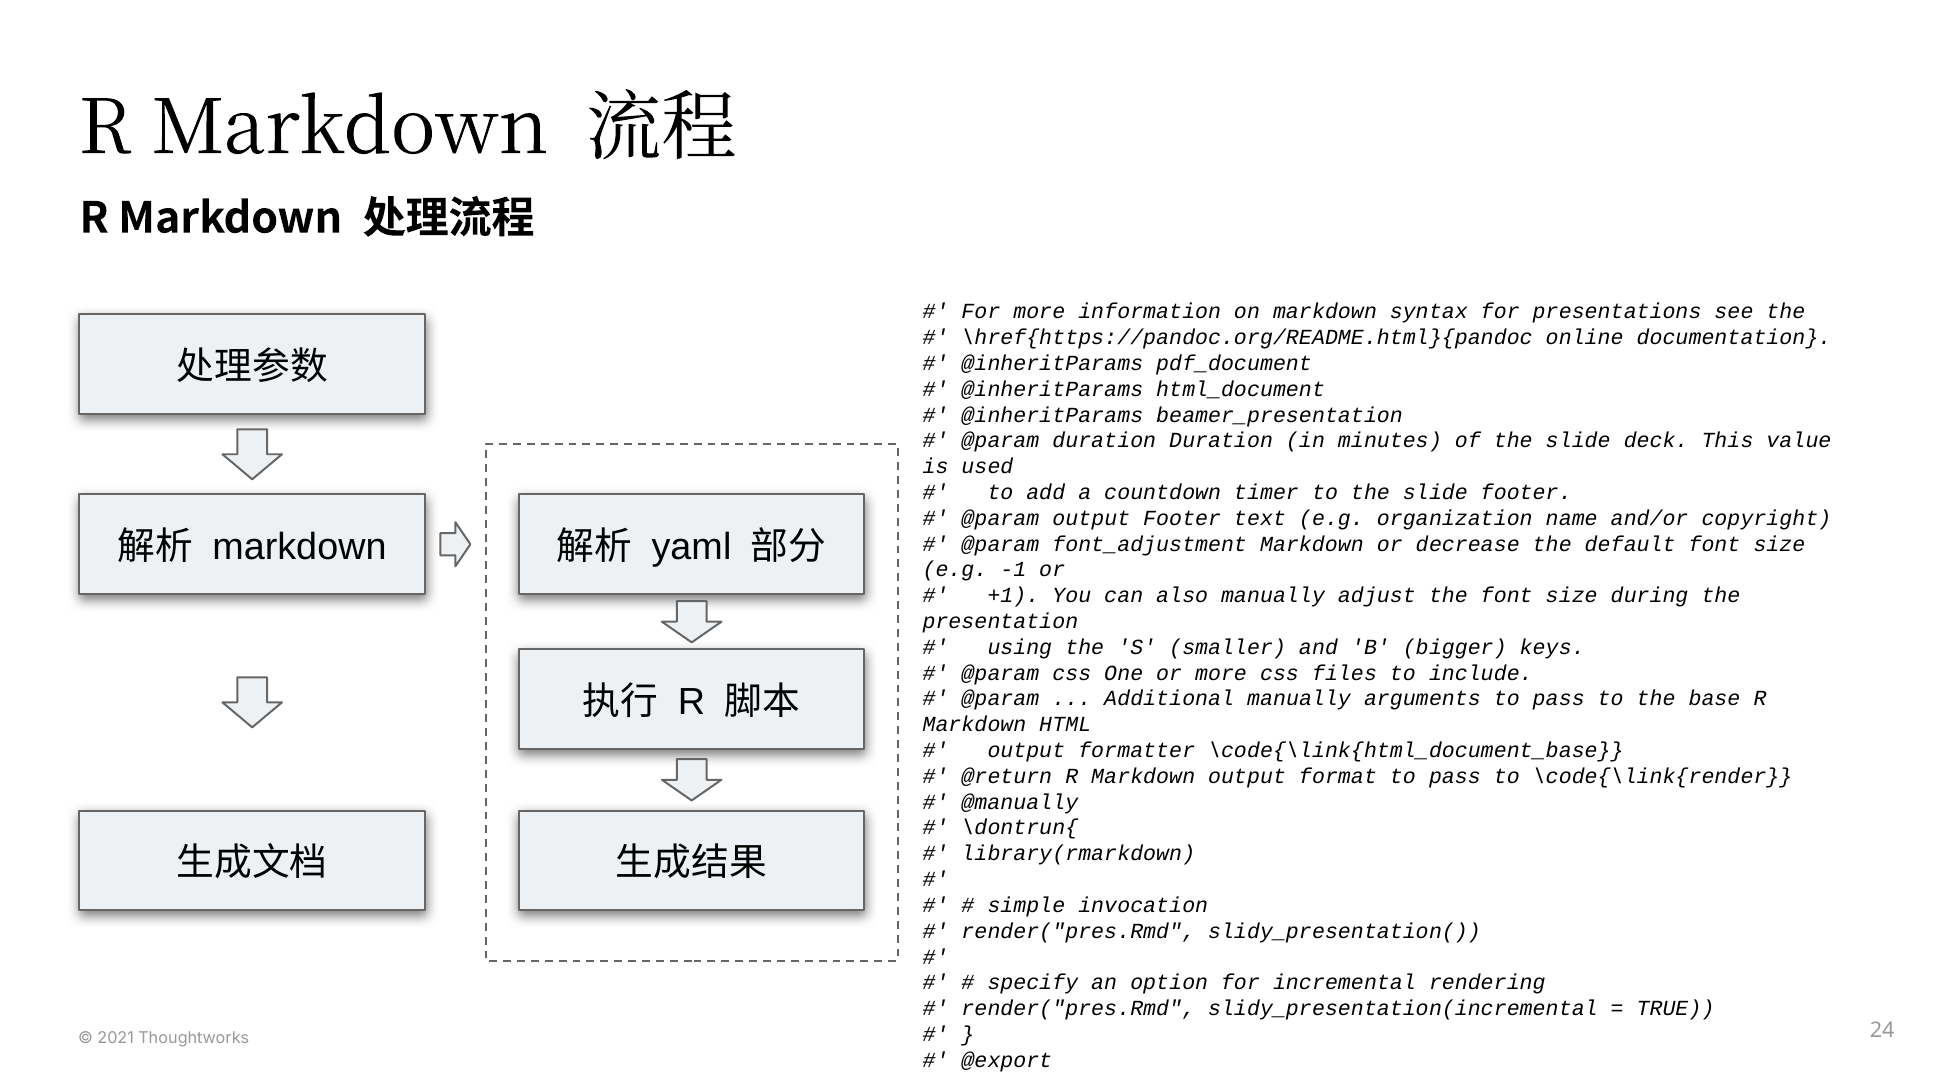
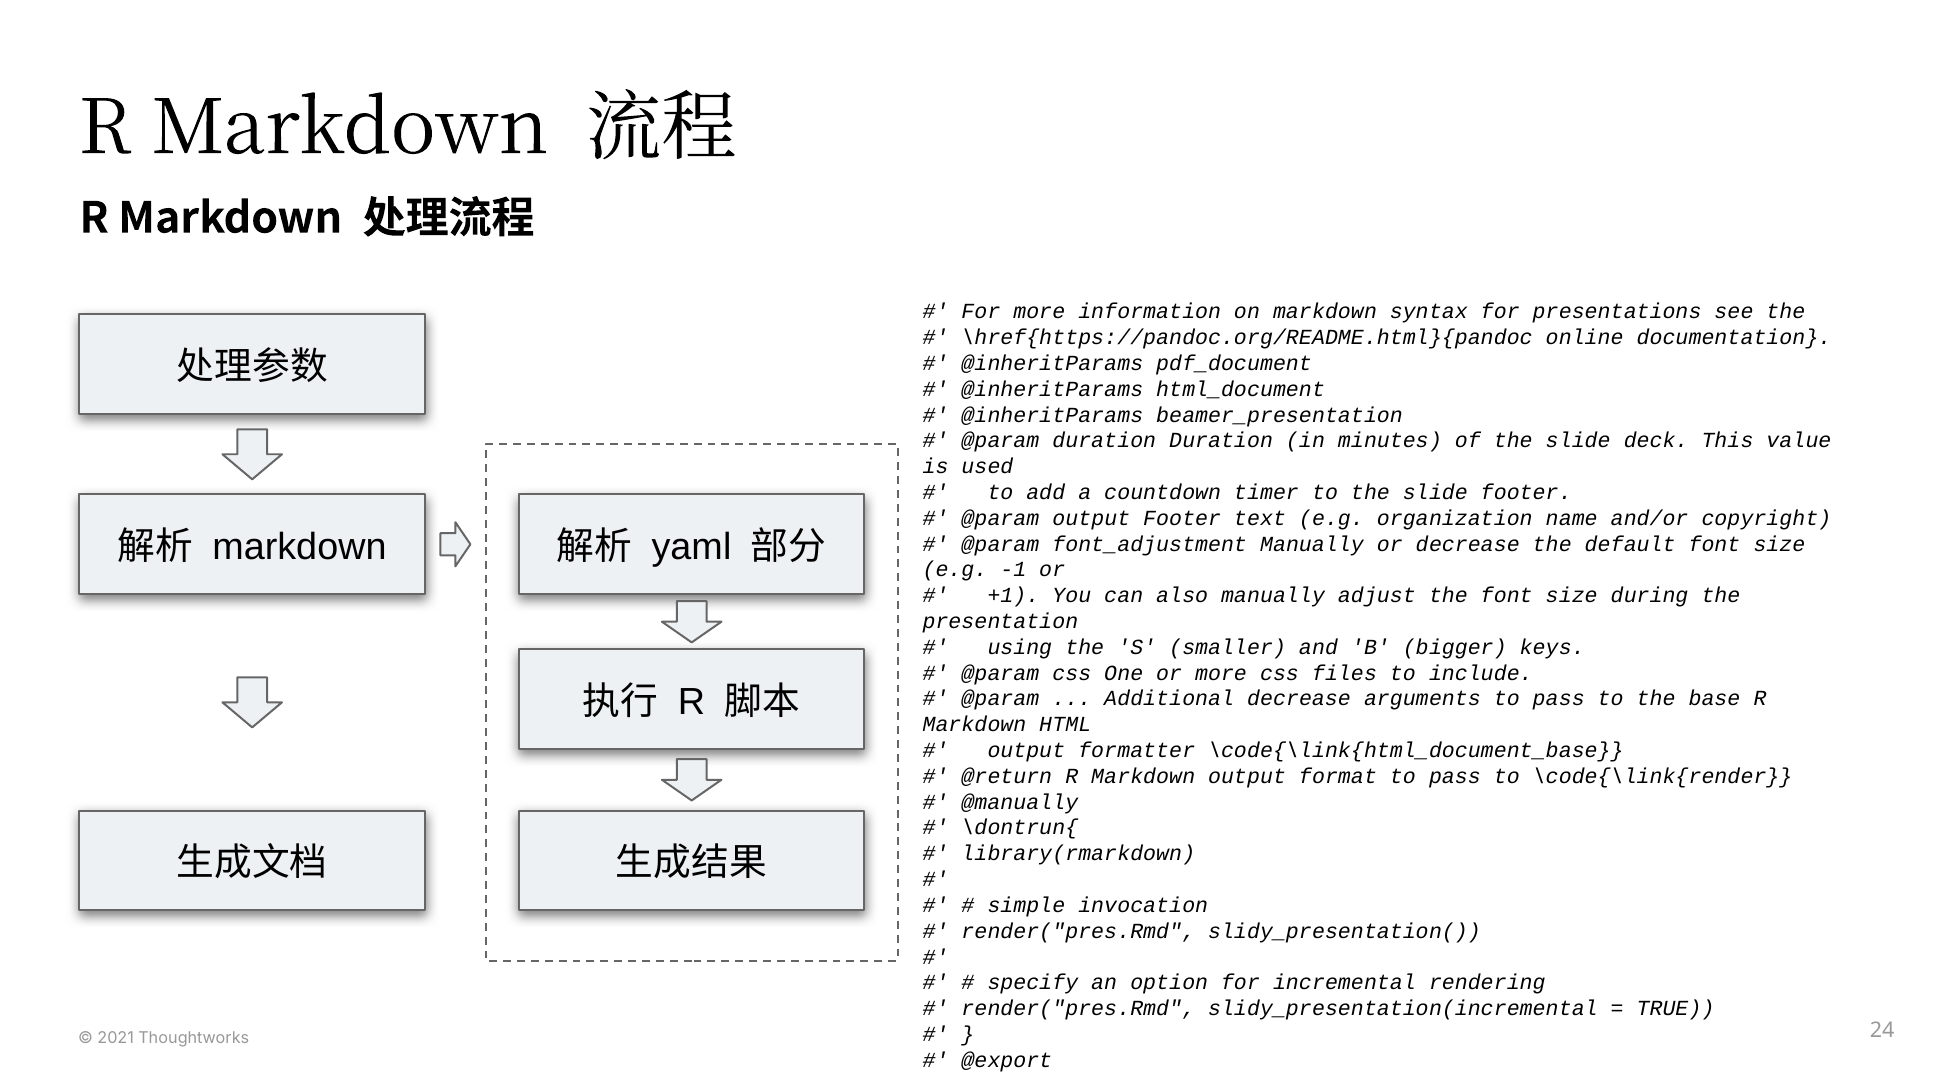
font_adjustment Markdown: Markdown -> Manually
Additional manually: manually -> decrease
